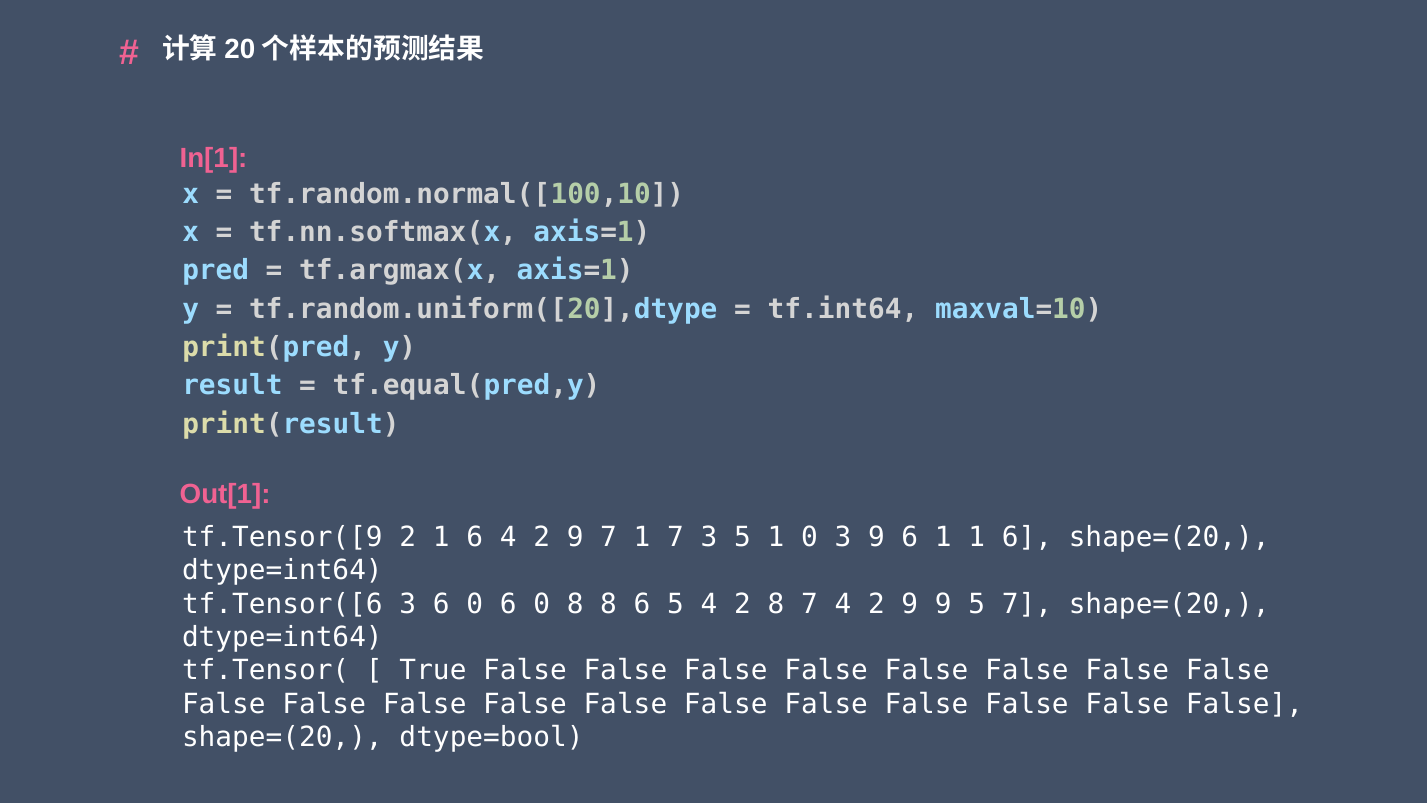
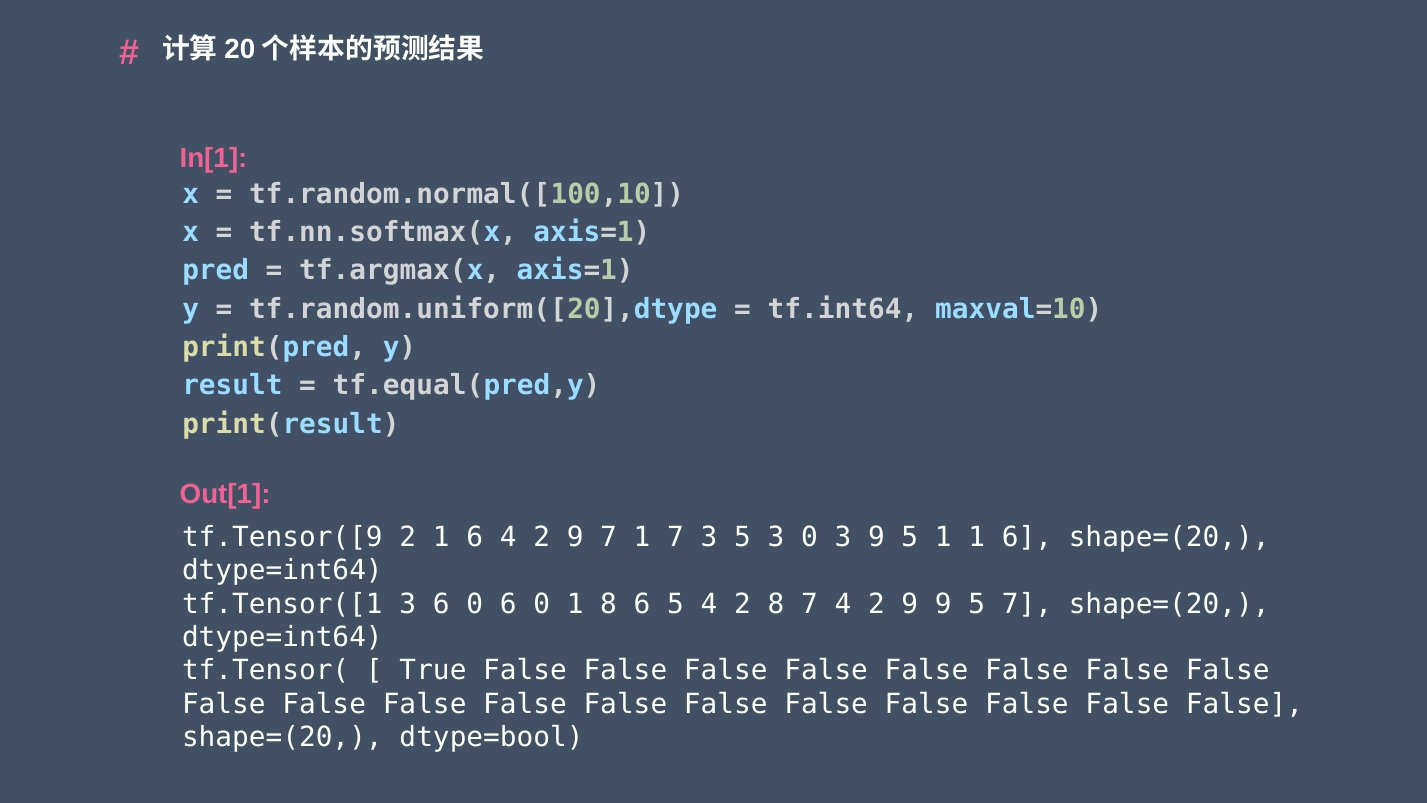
5 1: 1 -> 3
3 9 6: 6 -> 5
tf.Tensor([6: tf.Tensor([6 -> tf.Tensor([1
0 8: 8 -> 1
